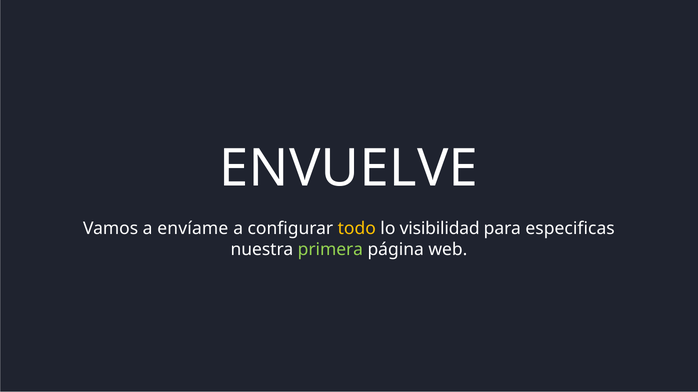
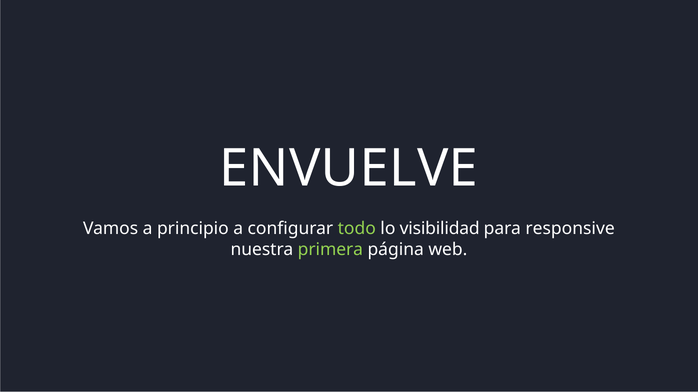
envíame: envíame -> principio
todo colour: yellow -> light green
especificas: especificas -> responsive
